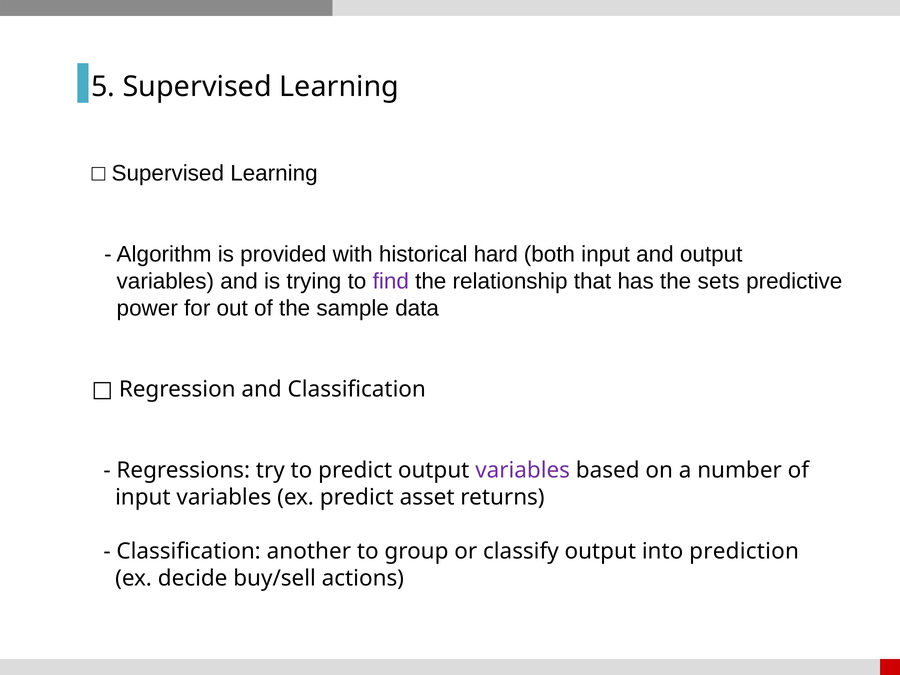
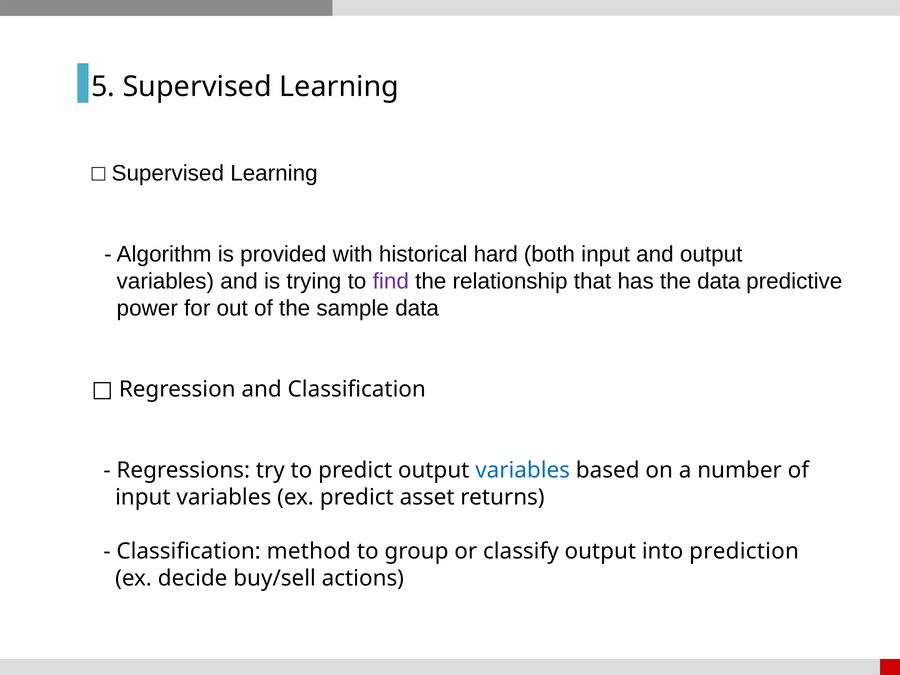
the sets: sets -> data
variables at (523, 470) colour: purple -> blue
another: another -> method
